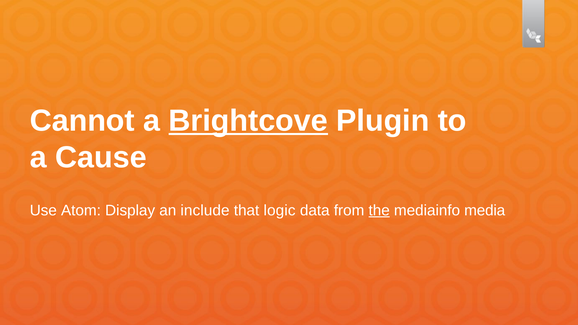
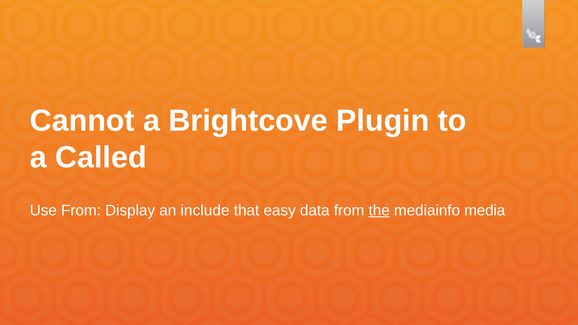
Brightcove underline: present -> none
Cause: Cause -> Called
Use Atom: Atom -> From
logic: logic -> easy
